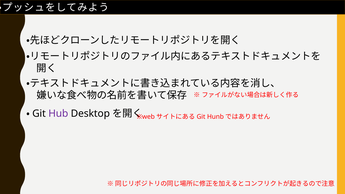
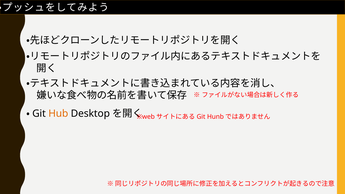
Hub colour: purple -> orange
